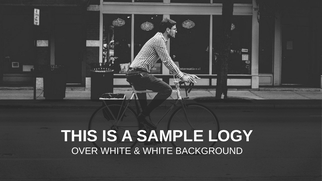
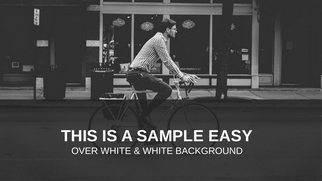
LOGY: LOGY -> EASY
